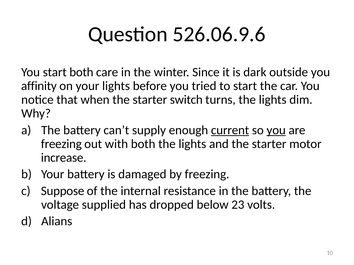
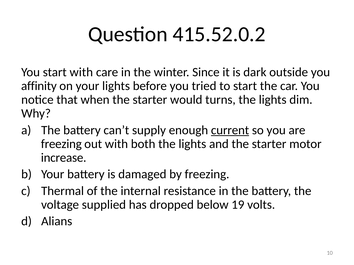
526.06.9.6: 526.06.9.6 -> 415.52.0.2
start both: both -> with
switch: switch -> would
you at (276, 130) underline: present -> none
Suppose: Suppose -> Thermal
23: 23 -> 19
